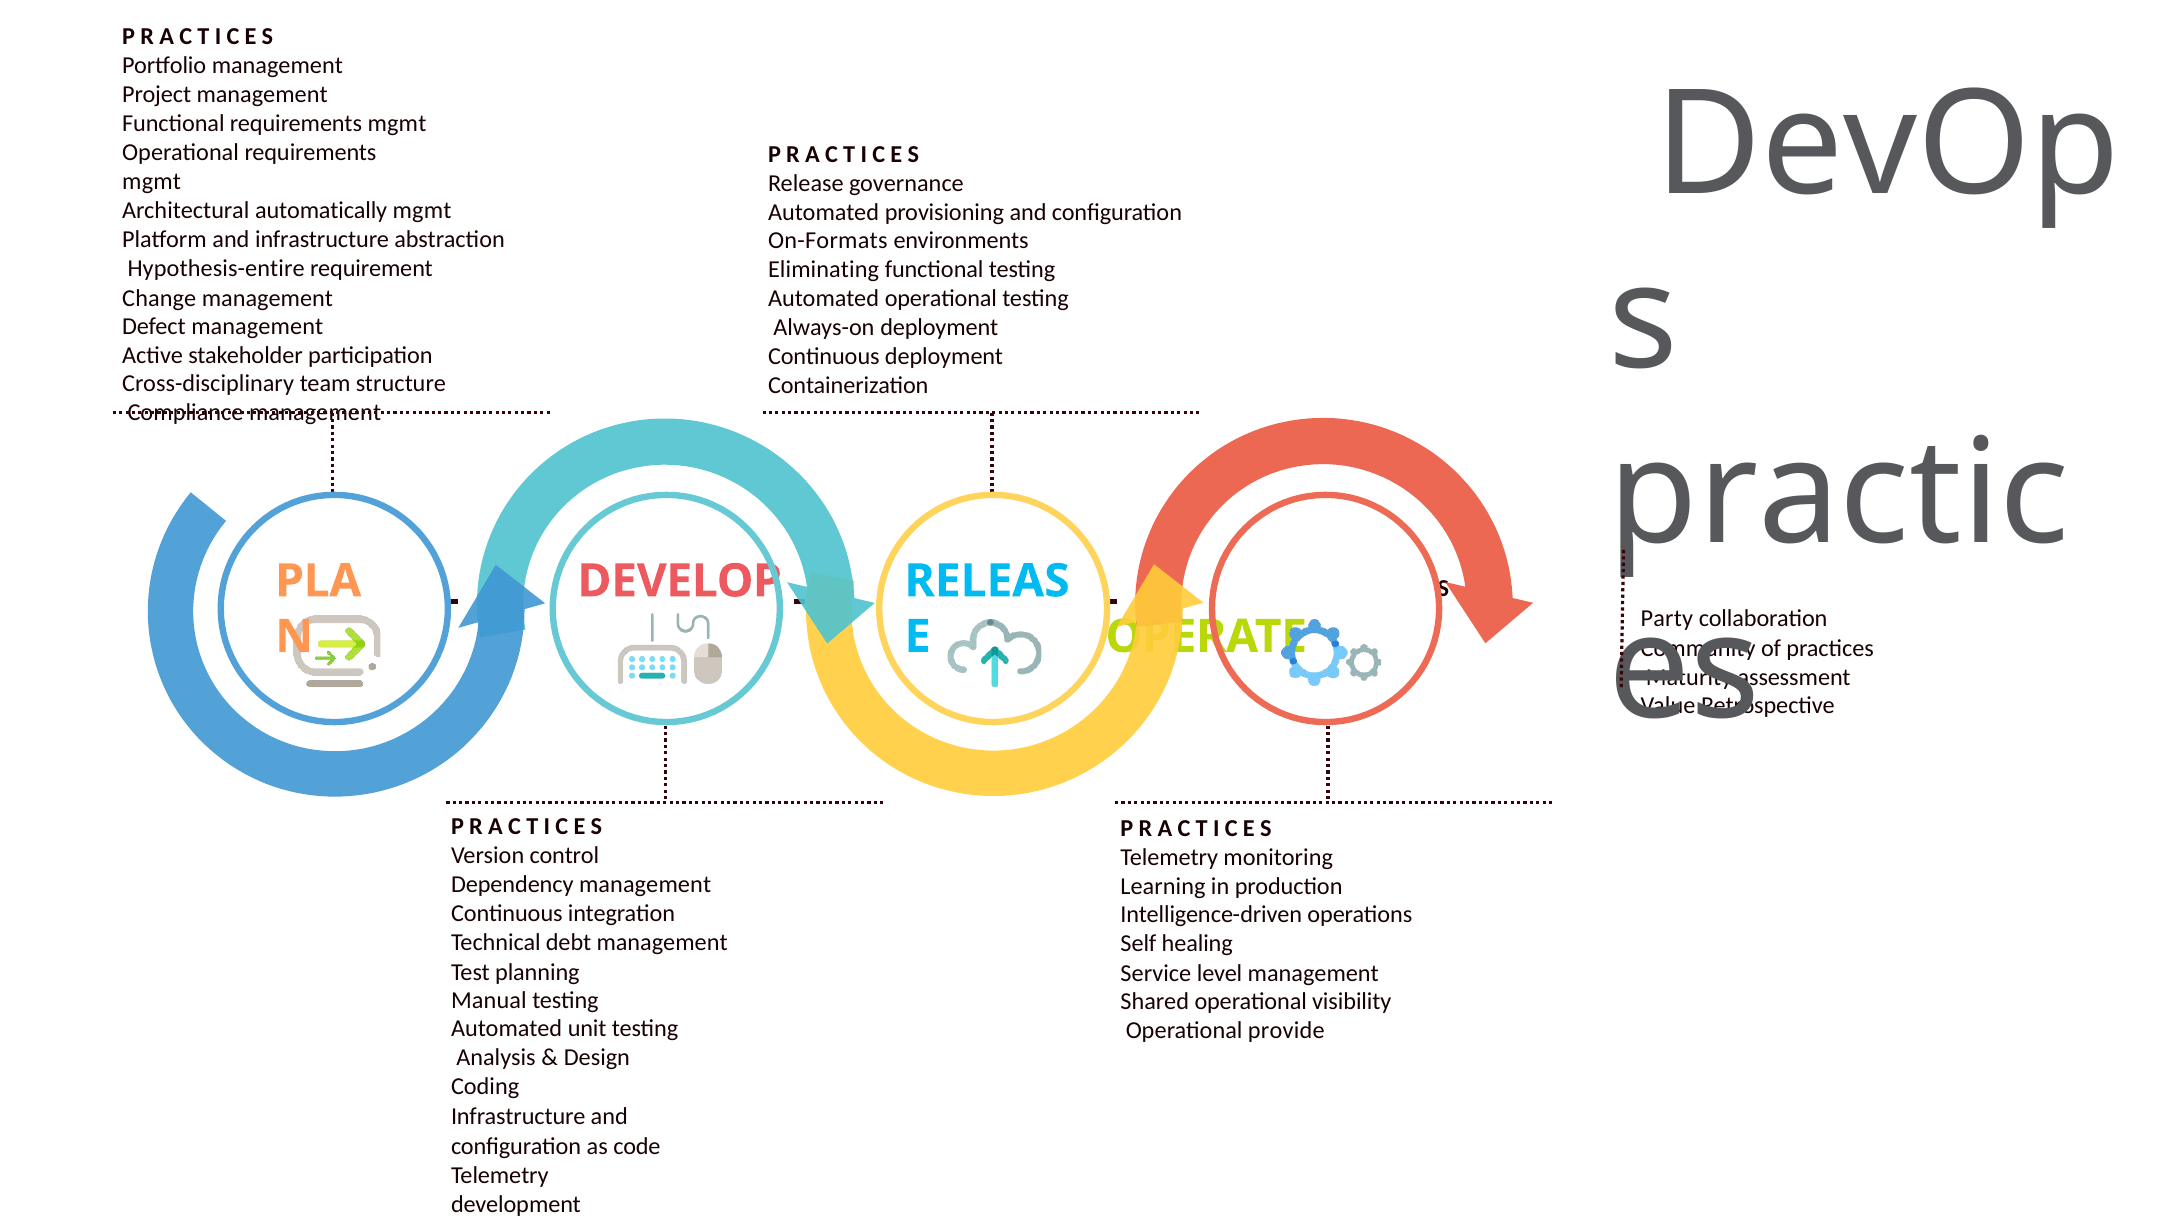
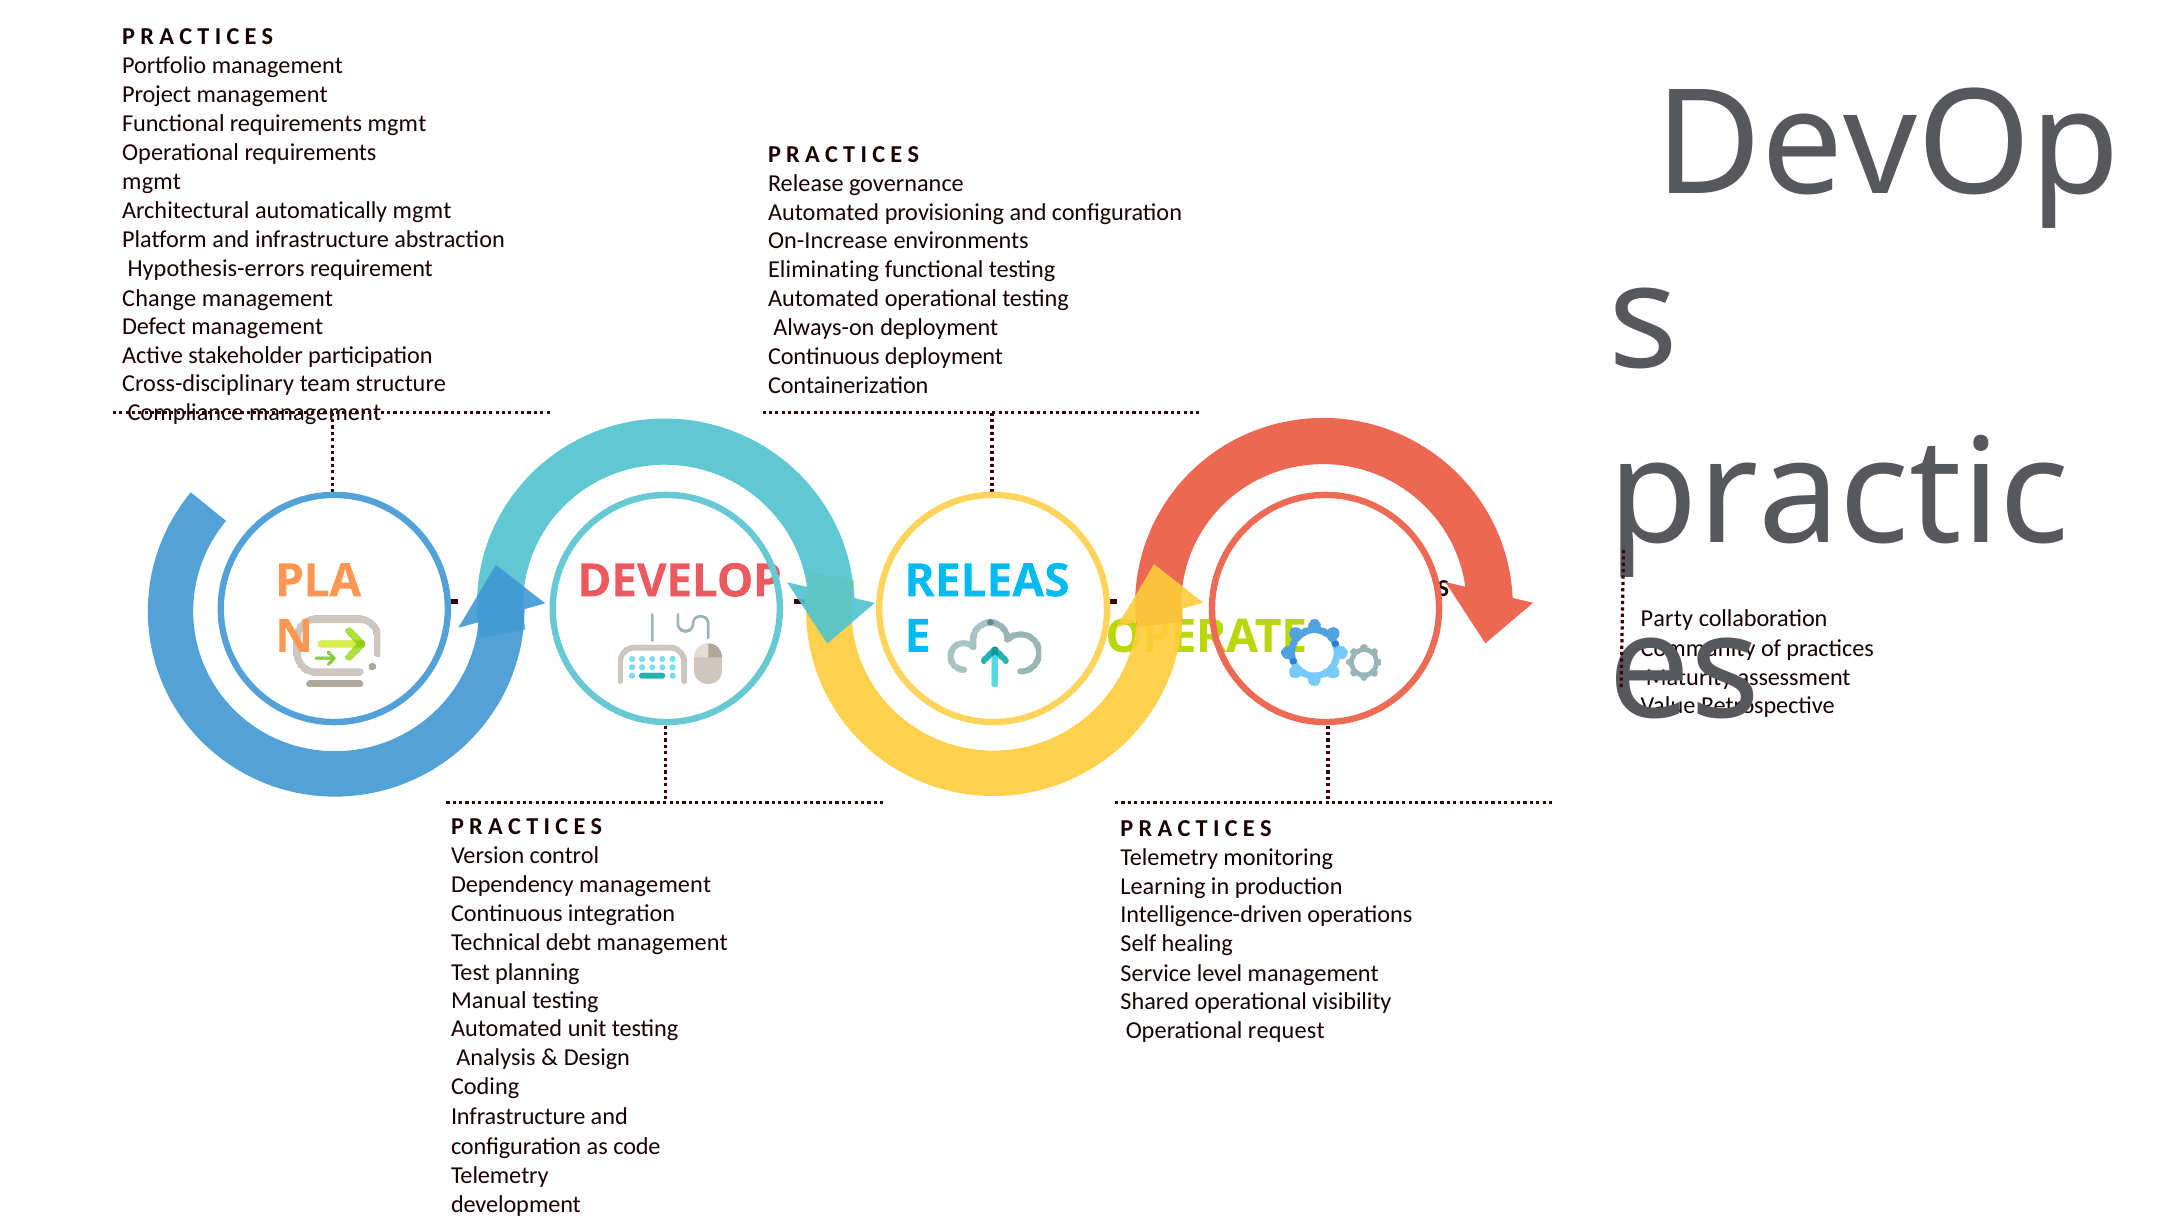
On-Formats: On-Formats -> On-Increase
Hypothesis-entire: Hypothesis-entire -> Hypothesis-errors
provide: provide -> request
